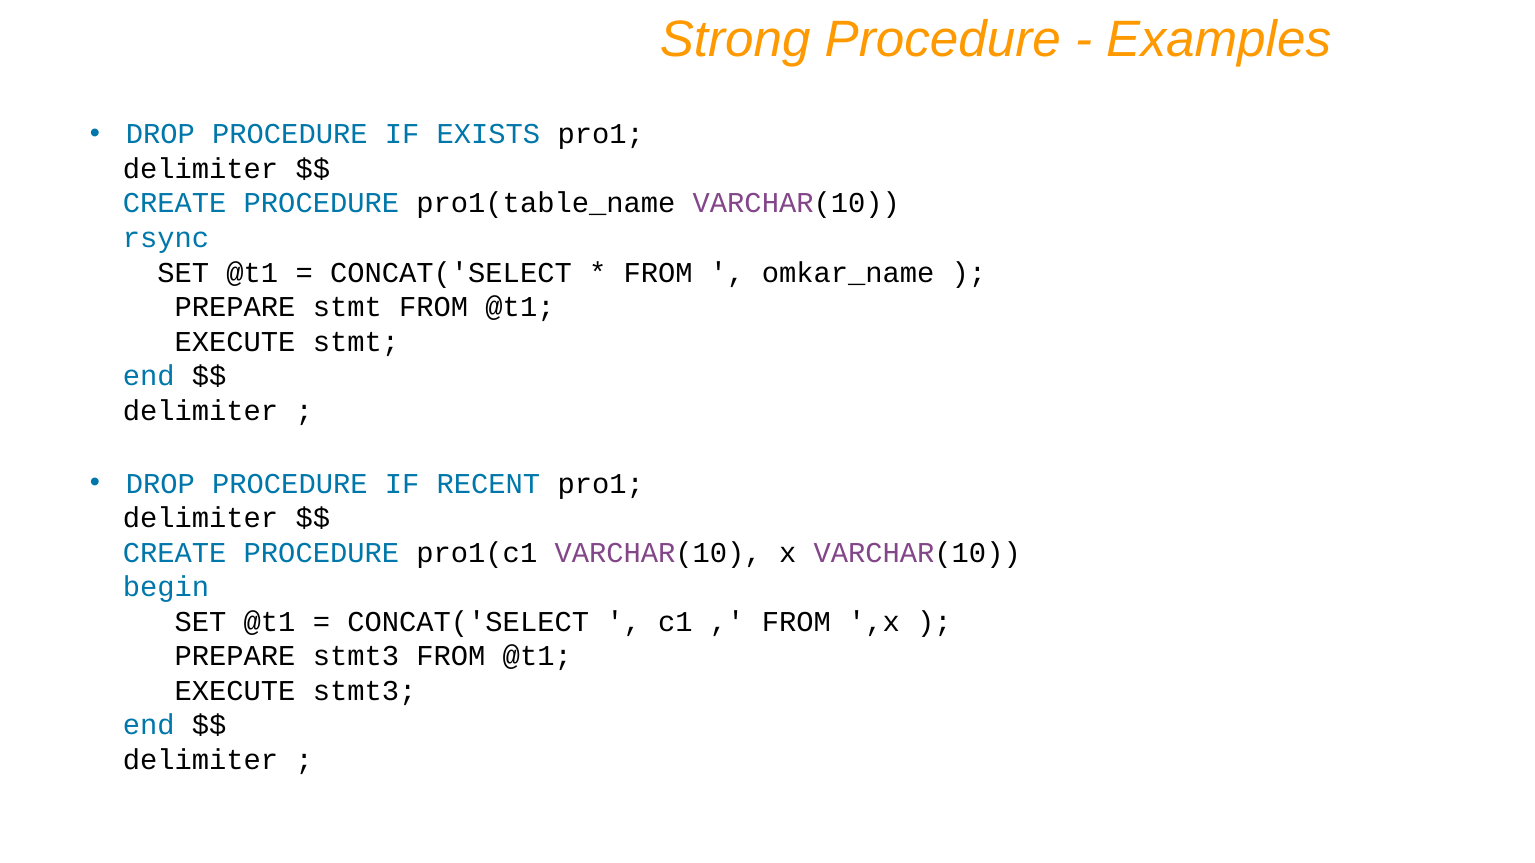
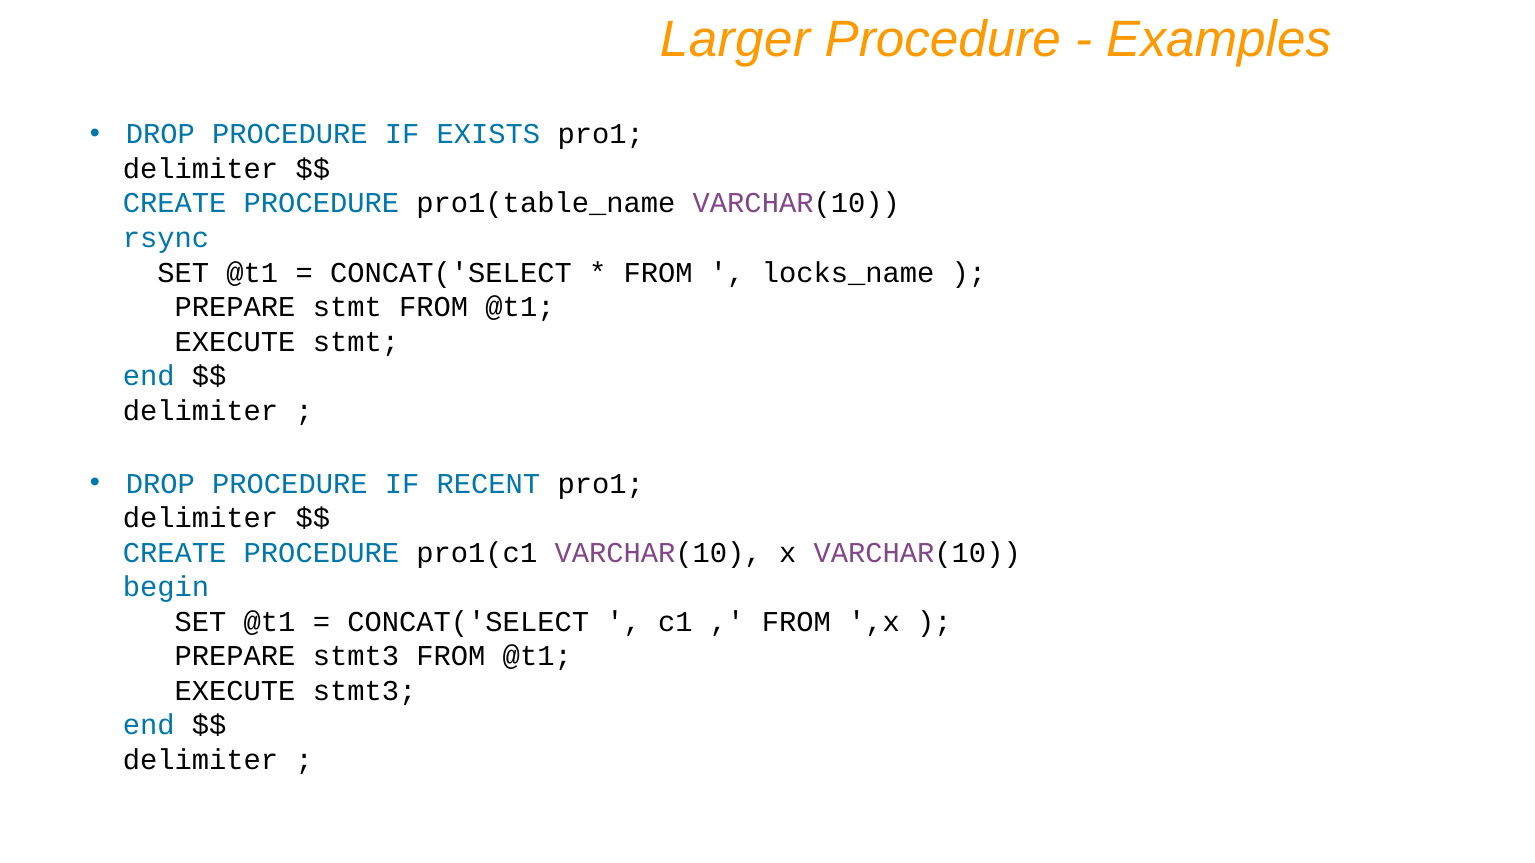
Strong: Strong -> Larger
omkar_name: omkar_name -> locks_name
